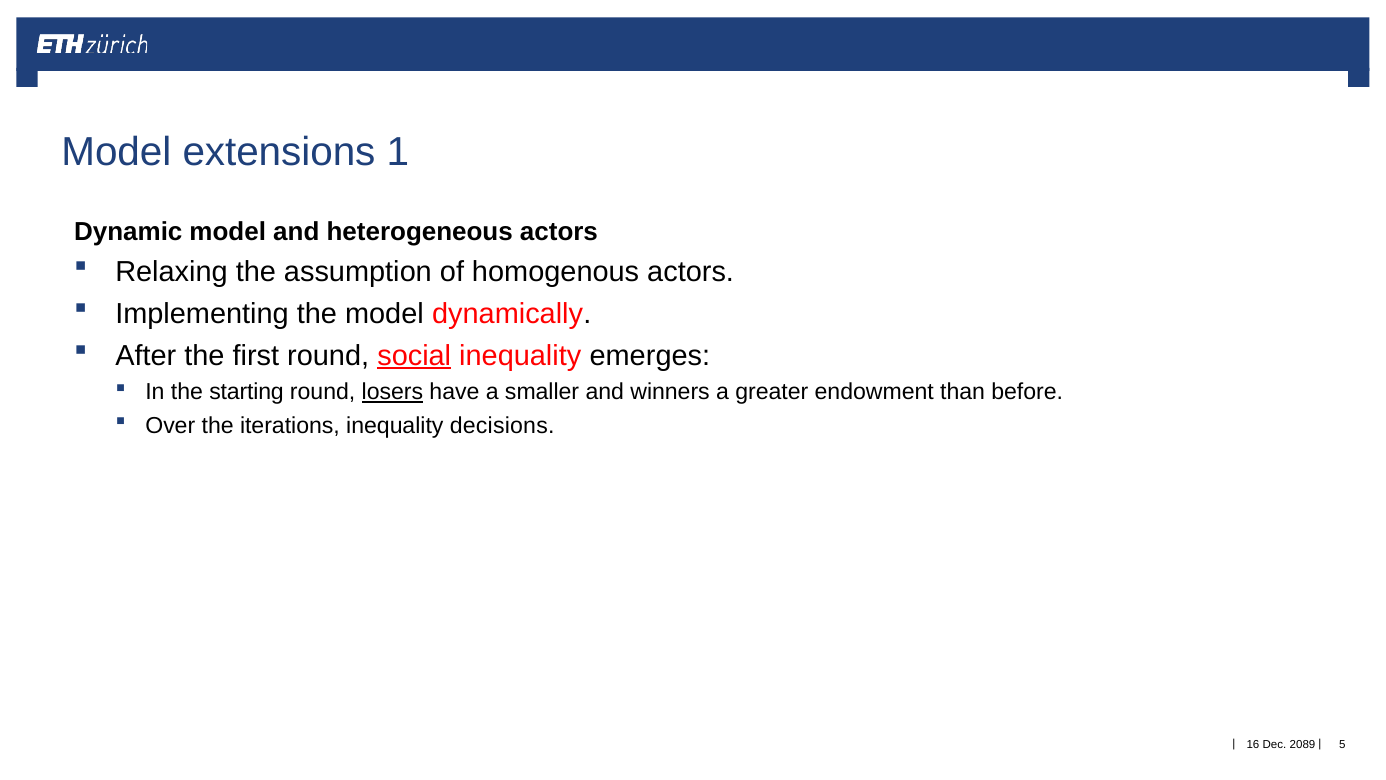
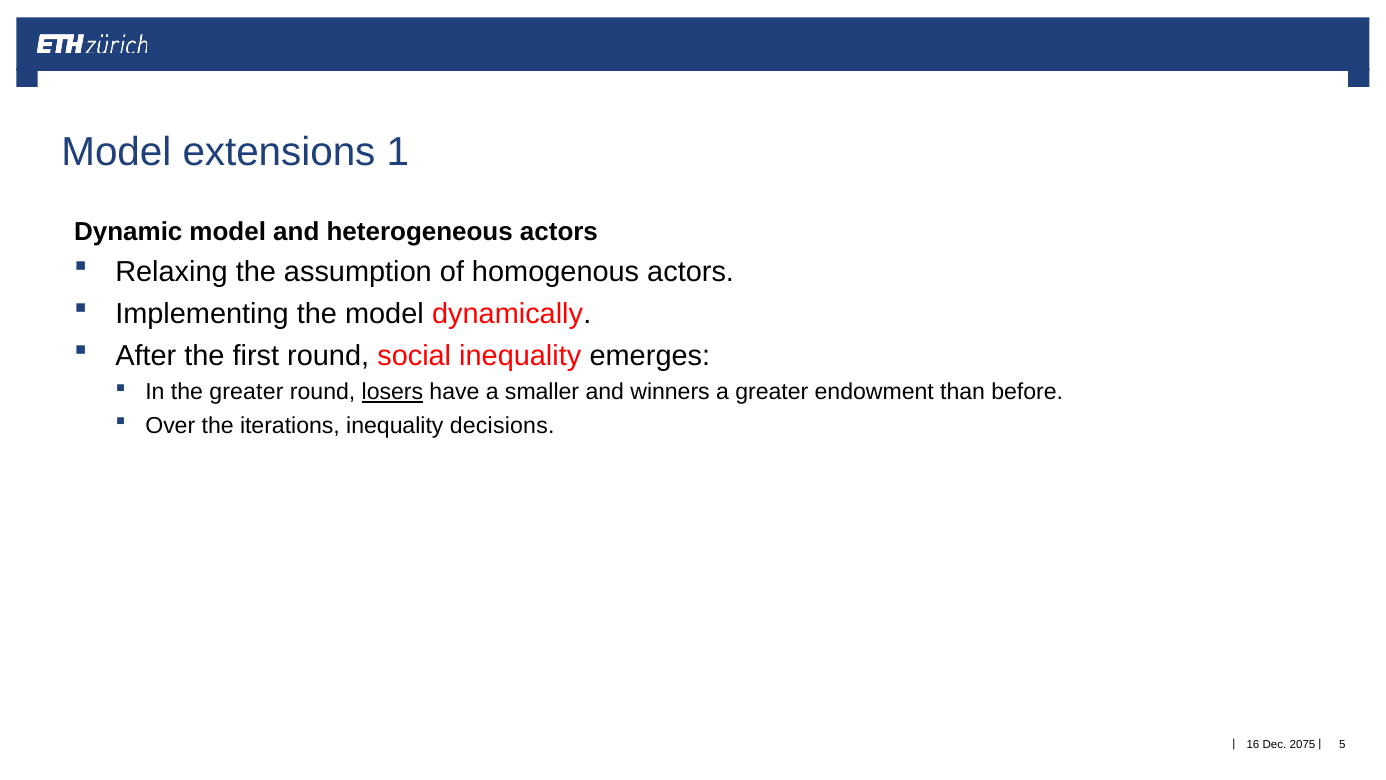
social underline: present -> none
the starting: starting -> greater
2089: 2089 -> 2075
